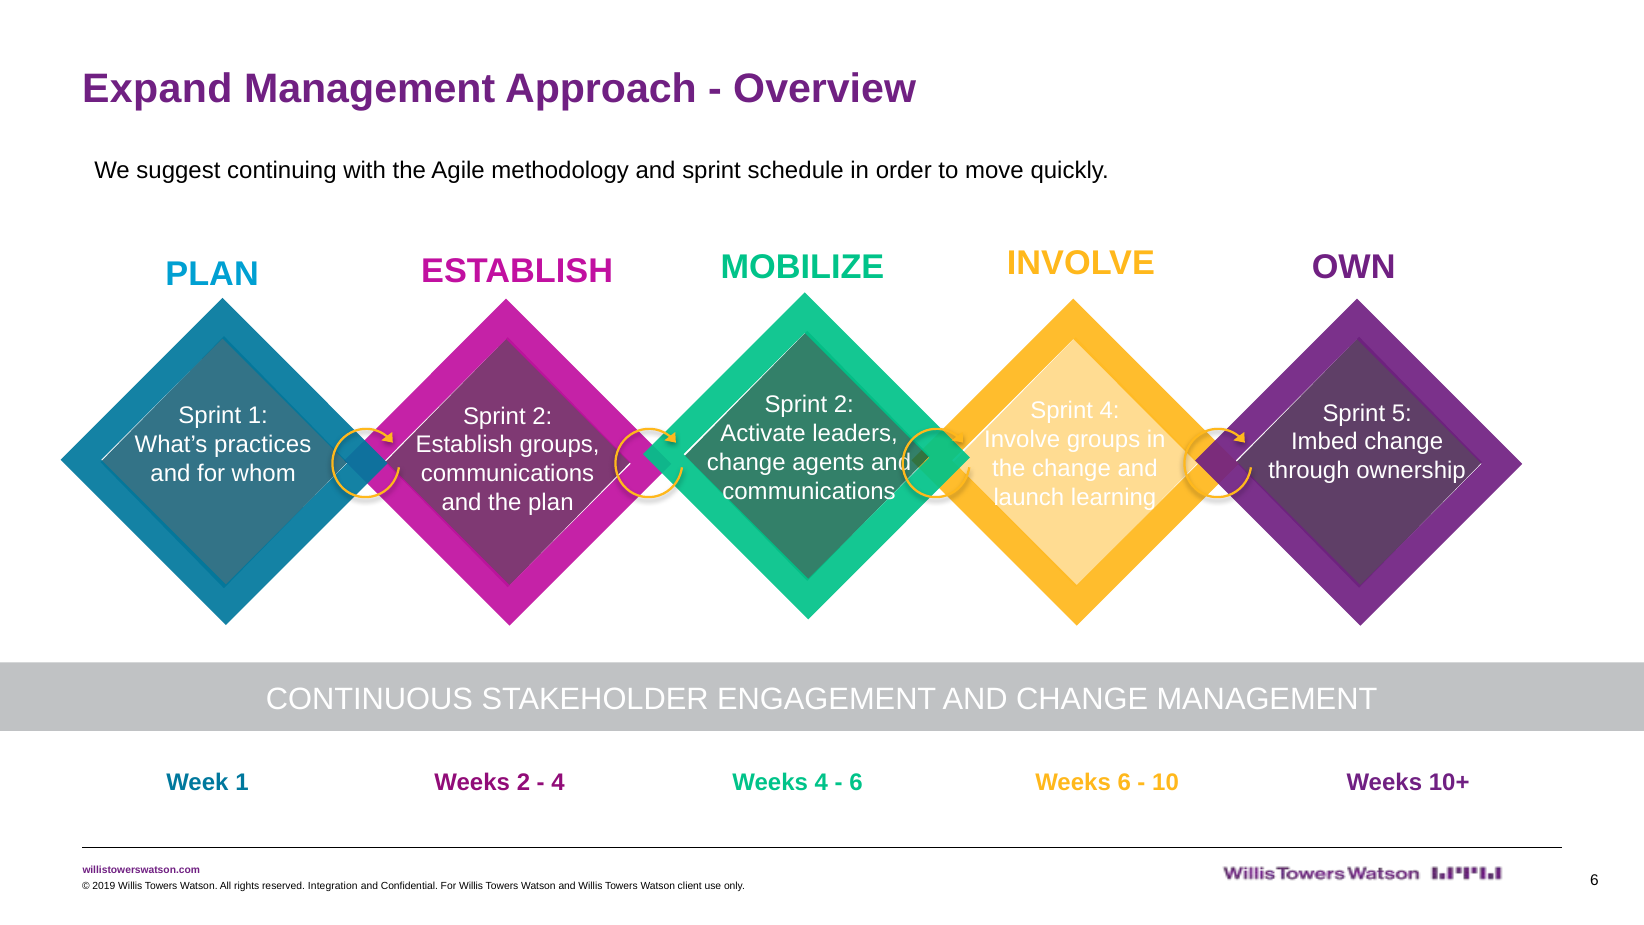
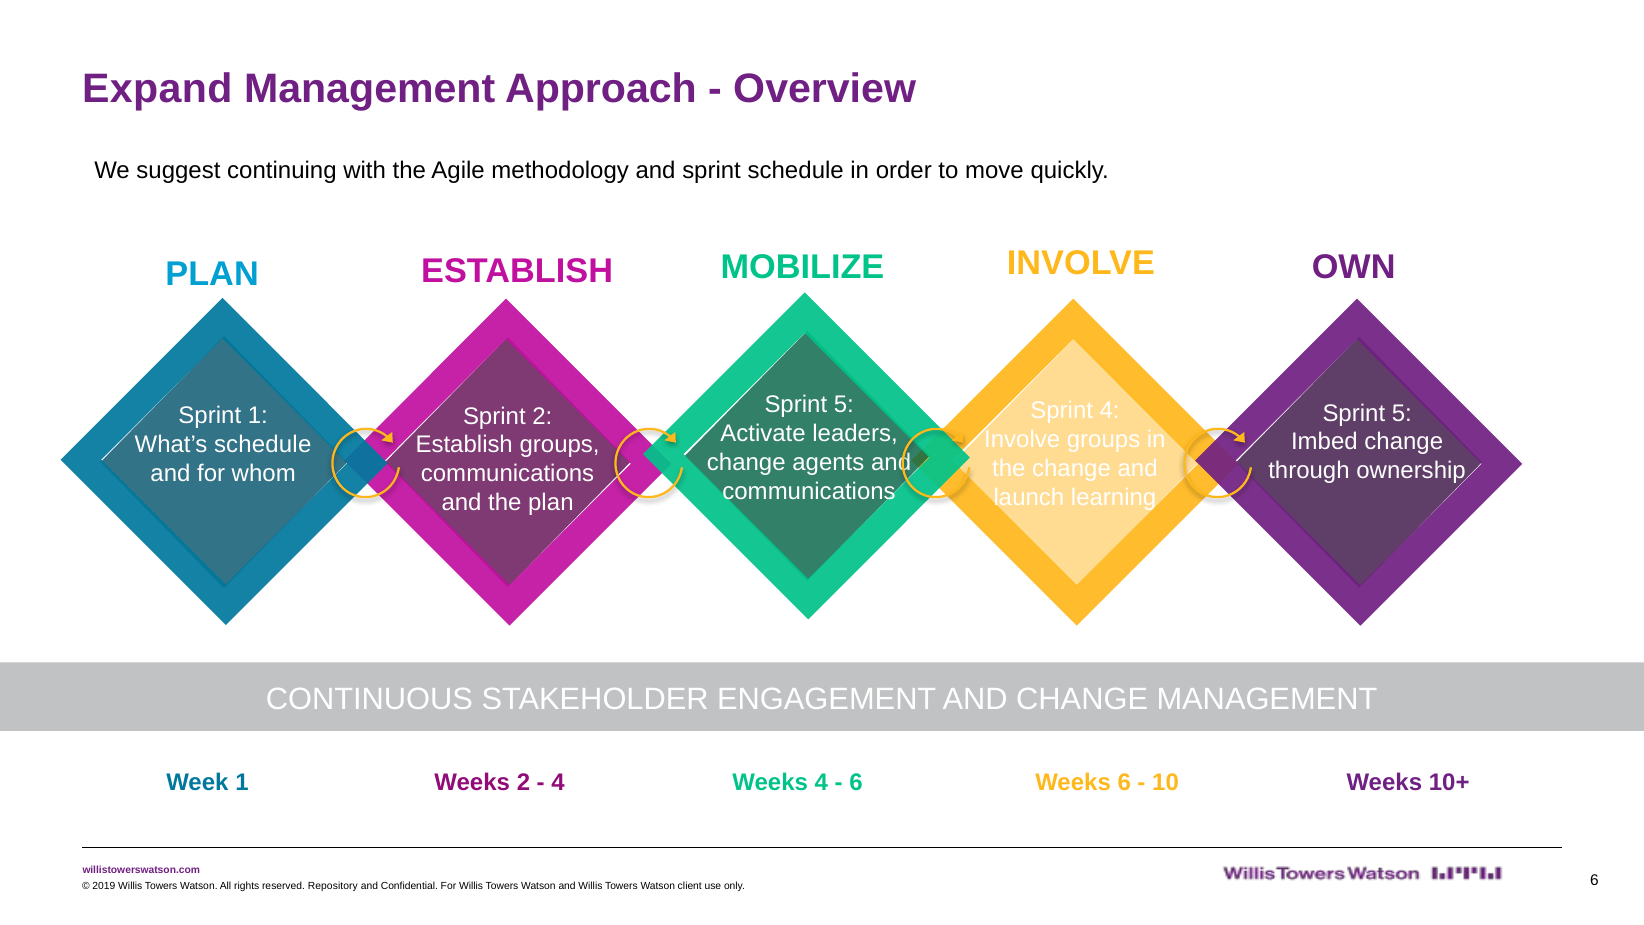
2 at (844, 405): 2 -> 5
What’s practices: practices -> schedule
Integration: Integration -> Repository
